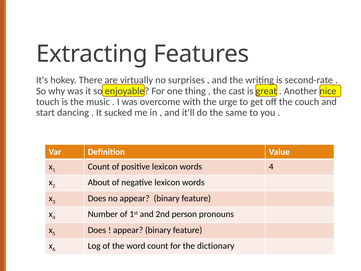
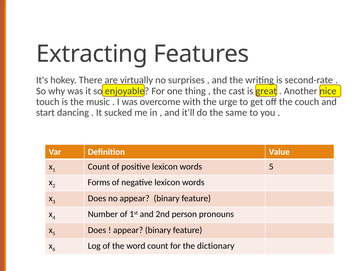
words 4: 4 -> 5
About: About -> Forms
